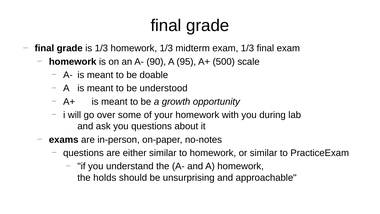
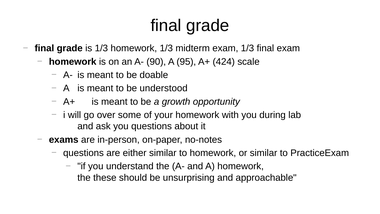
500: 500 -> 424
holds: holds -> these
